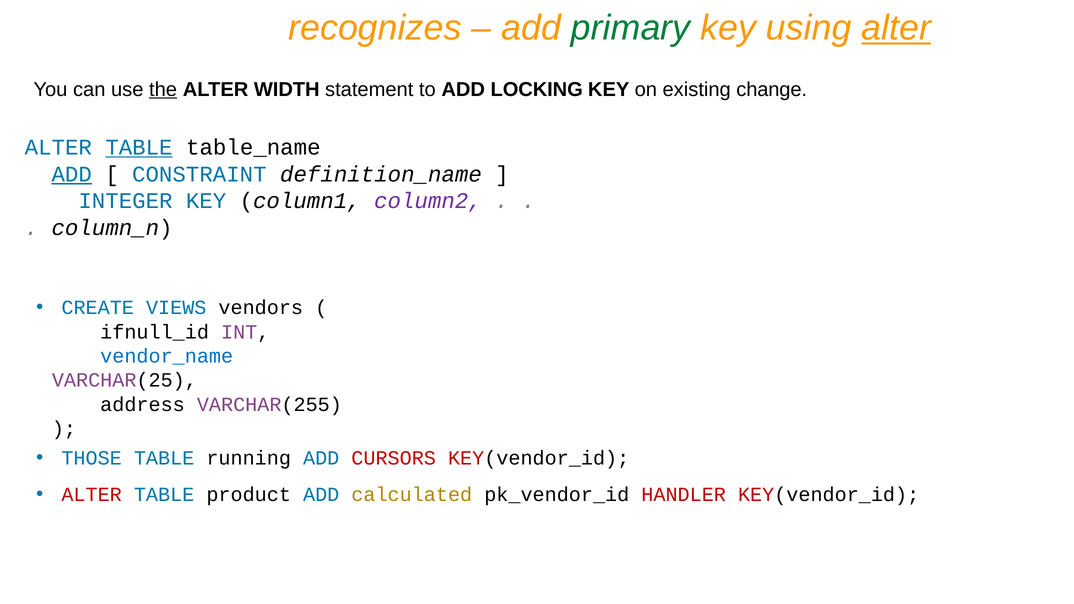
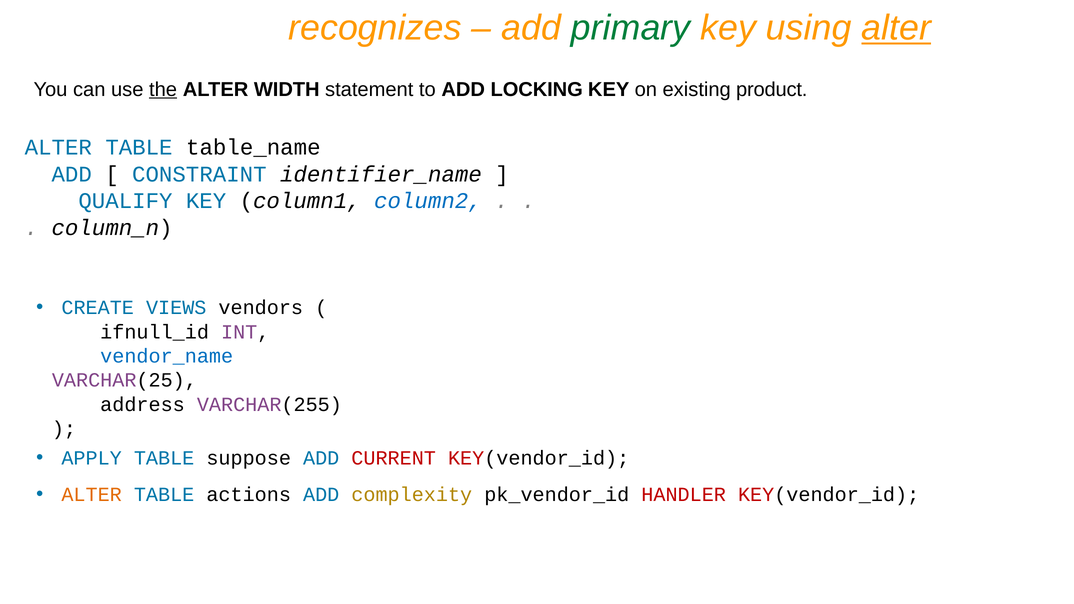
change: change -> product
TABLE at (139, 147) underline: present -> none
ADD at (72, 174) underline: present -> none
definition_name: definition_name -> identifier_name
INTEGER: INTEGER -> QUALIFY
column2 colour: purple -> blue
THOSE: THOSE -> APPLY
running: running -> suppose
CURSORS: CURSORS -> CURRENT
ALTER at (92, 495) colour: red -> orange
product: product -> actions
calculated: calculated -> complexity
